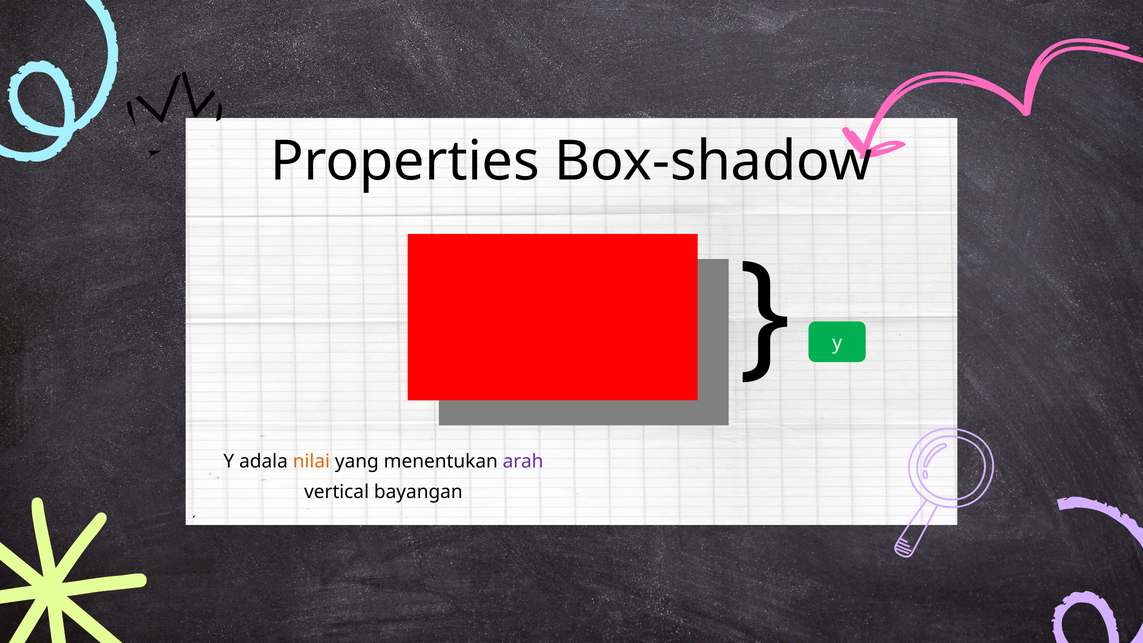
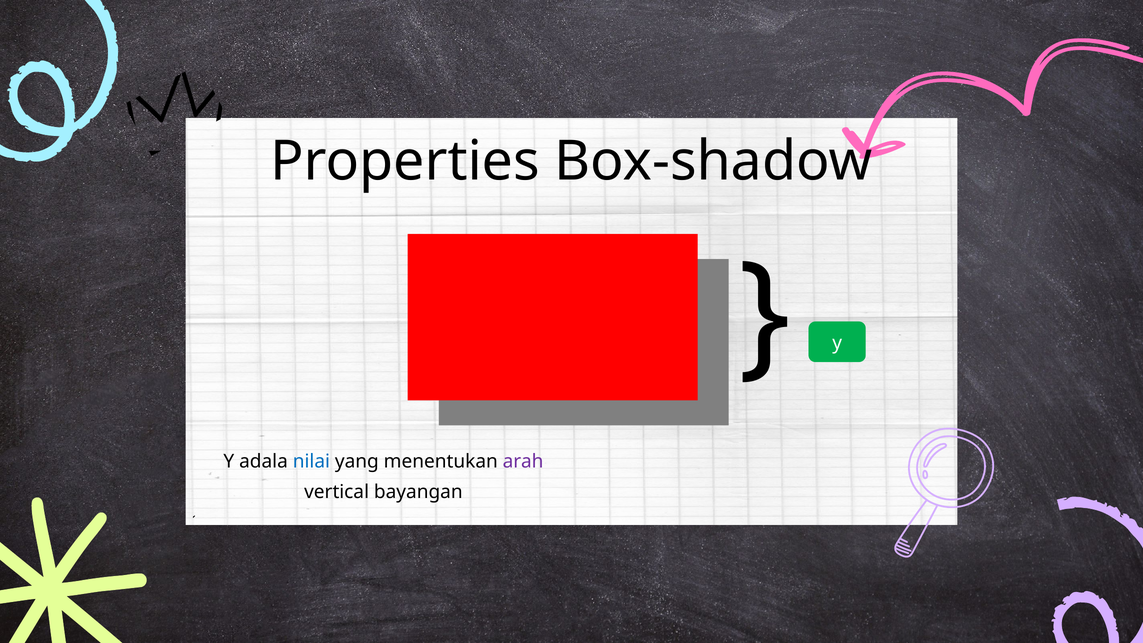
nilai at (311, 461) colour: orange -> blue
